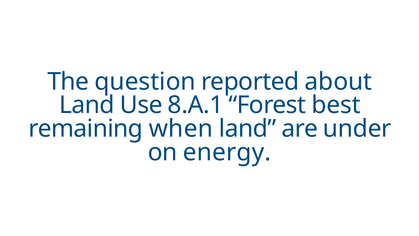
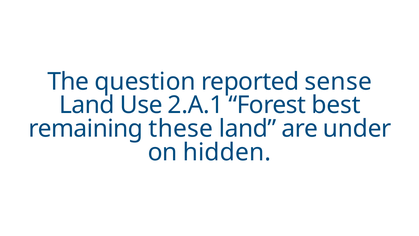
about: about -> sense
8.A.1: 8.A.1 -> 2.A.1
when: when -> these
energy: energy -> hidden
